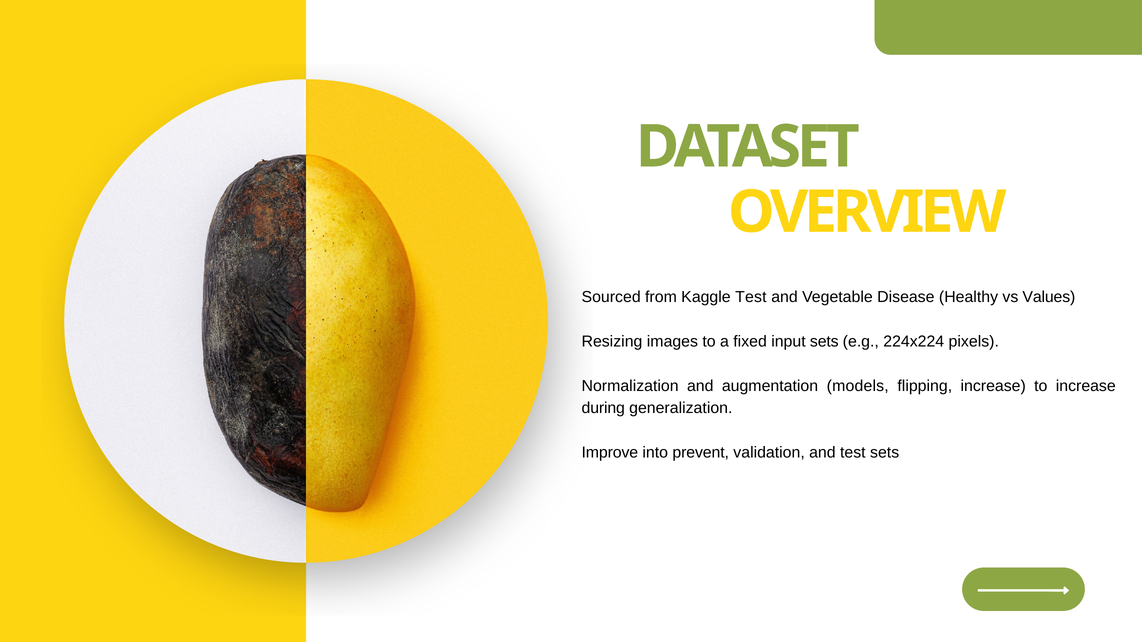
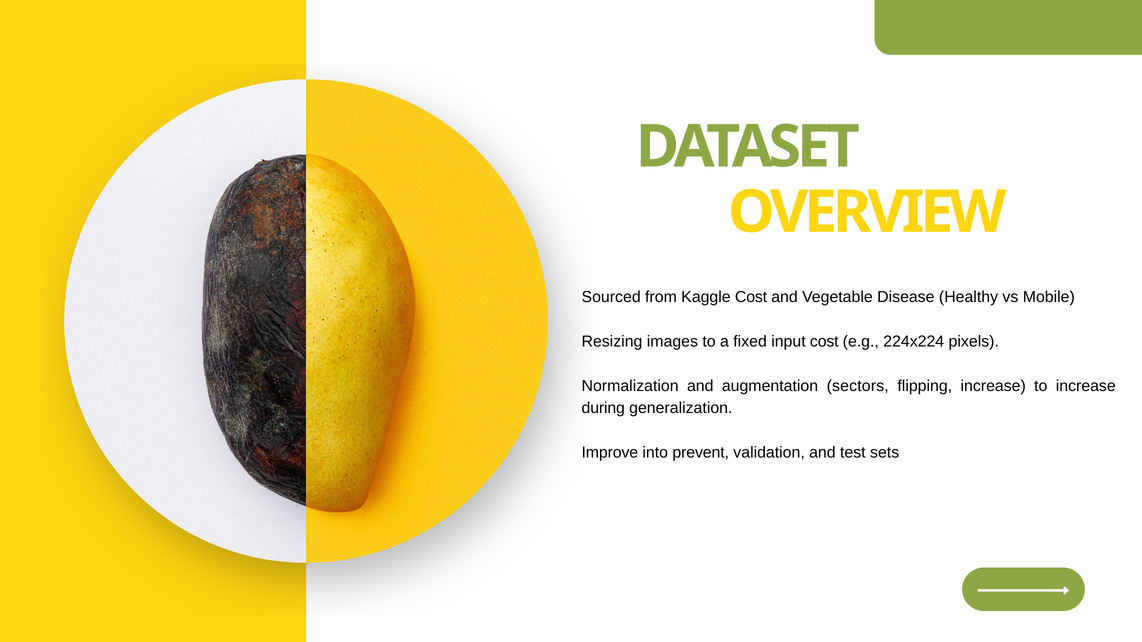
Kaggle Test: Test -> Cost
Values: Values -> Mobile
input sets: sets -> cost
models: models -> sectors
